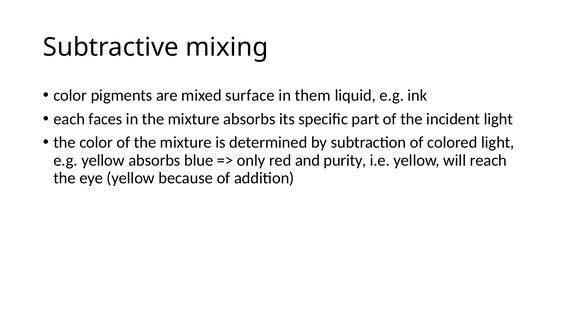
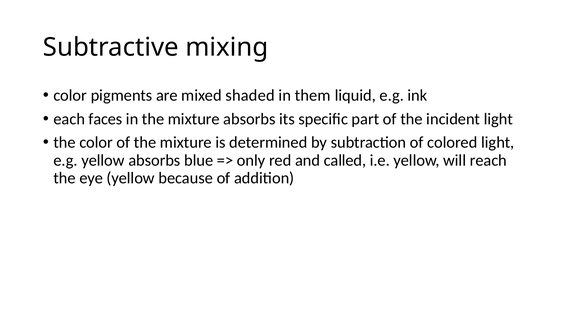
surface: surface -> shaded
purity: purity -> called
